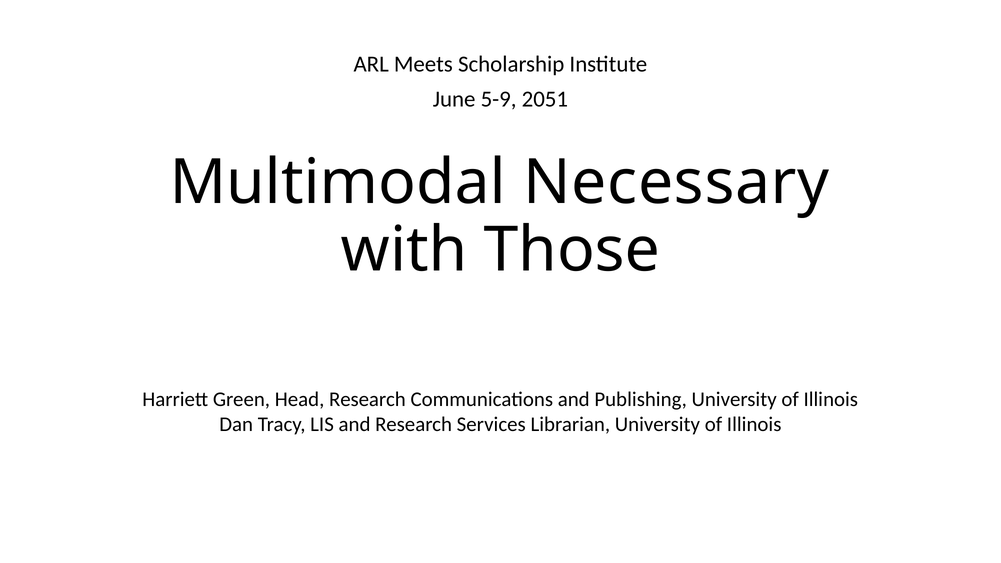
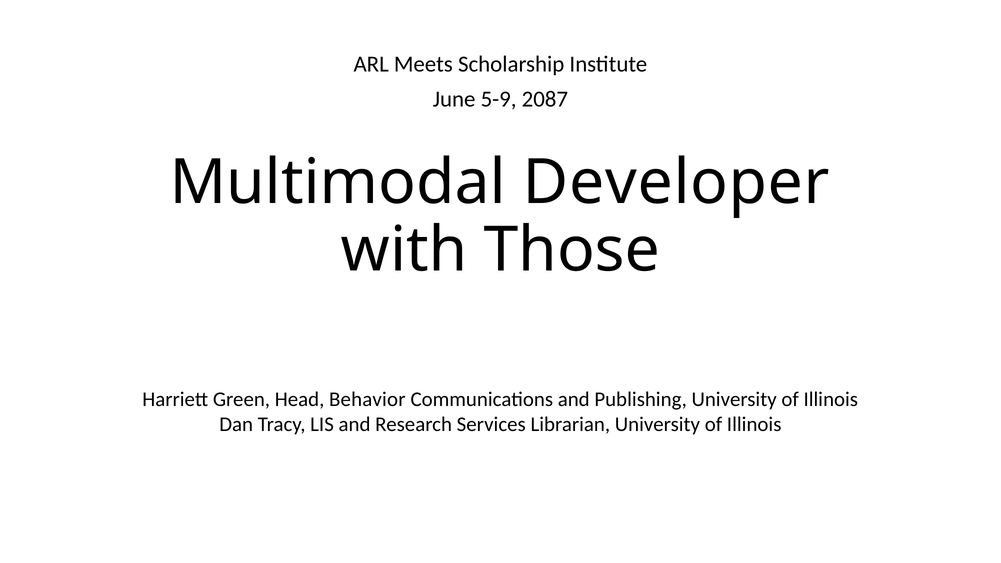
2051: 2051 -> 2087
Necessary: Necessary -> Developer
Head Research: Research -> Behavior
